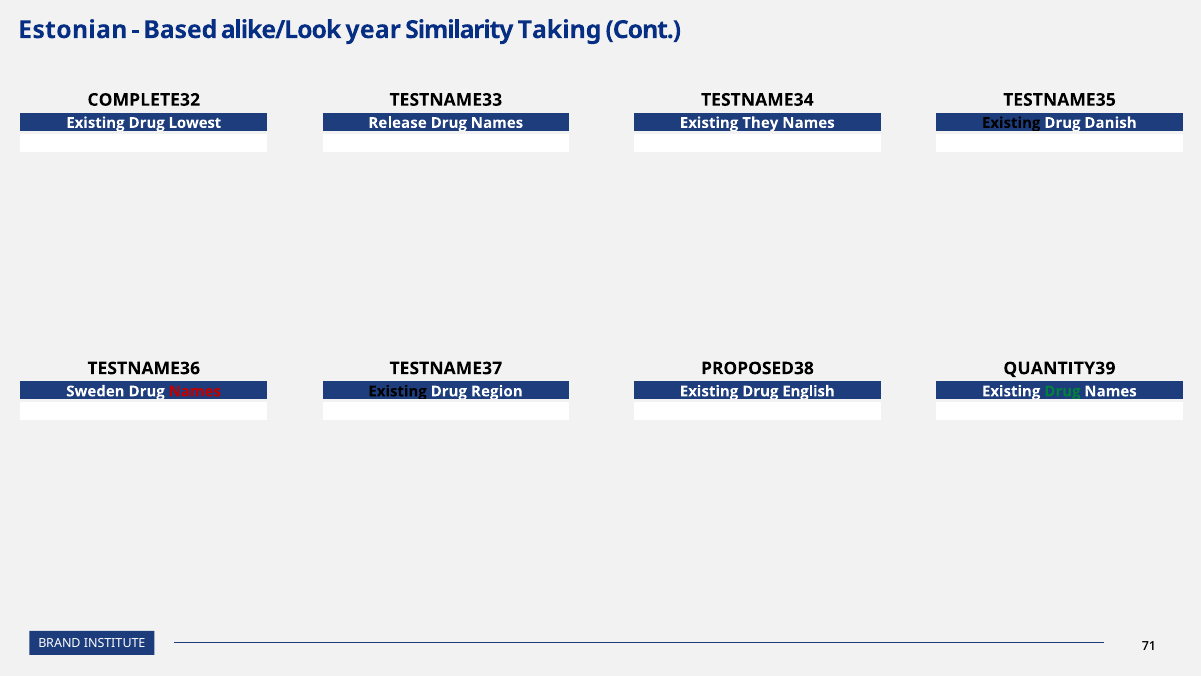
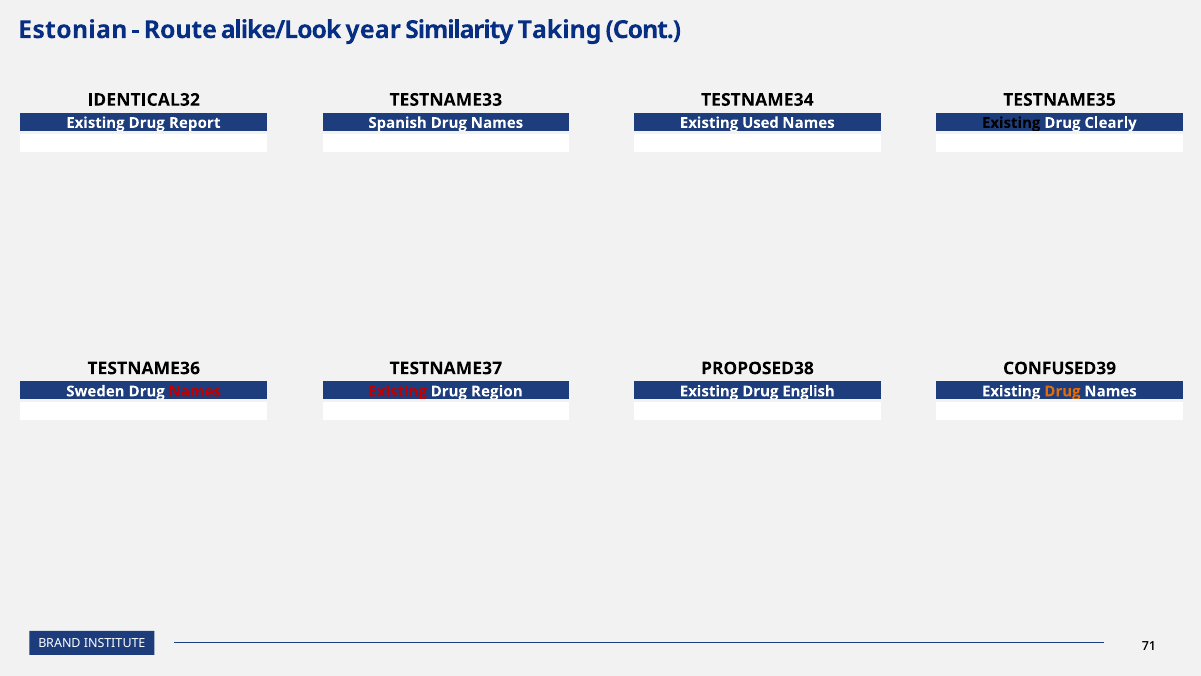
Based: Based -> Route
COMPLETE32: COMPLETE32 -> IDENTICAL32
Lowest: Lowest -> Report
Release: Release -> Spanish
They: They -> Used
Danish: Danish -> Clearly
QUANTITY39: QUANTITY39 -> CONFUSED39
Existing at (398, 391) colour: black -> red
Drug at (1062, 391) colour: green -> orange
